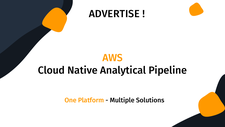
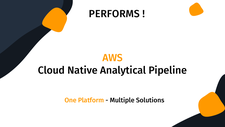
ADVERTISE: ADVERTISE -> PERFORMS
